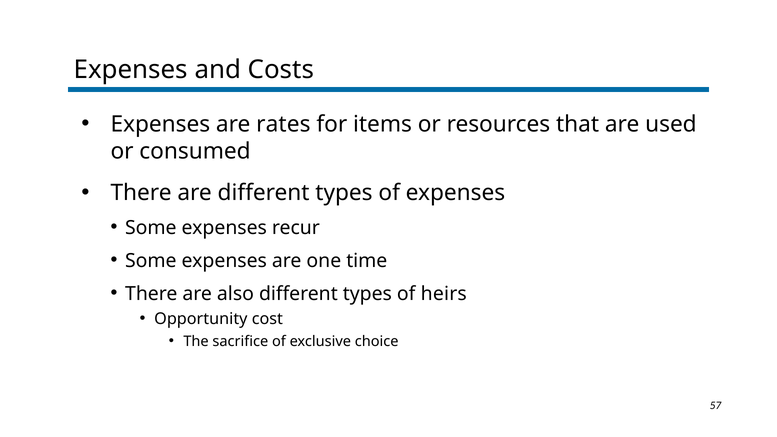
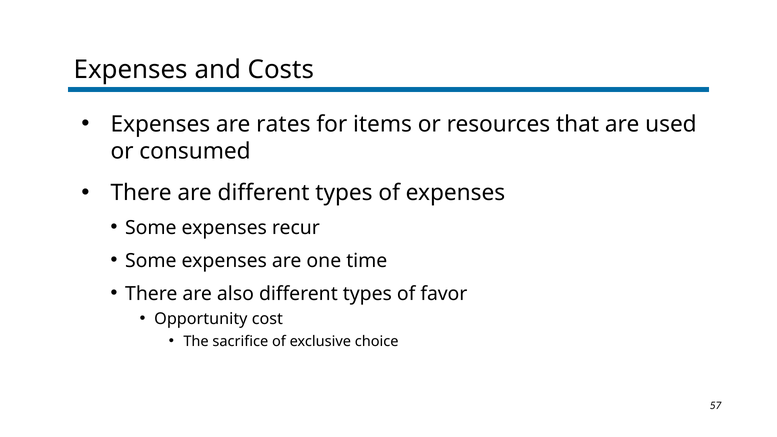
heirs: heirs -> favor
